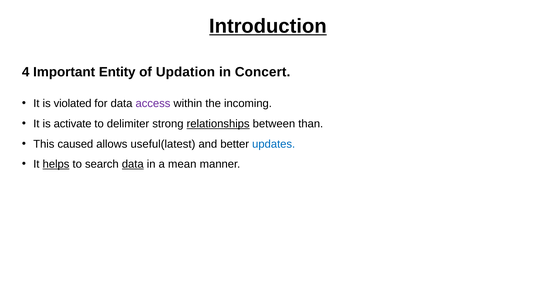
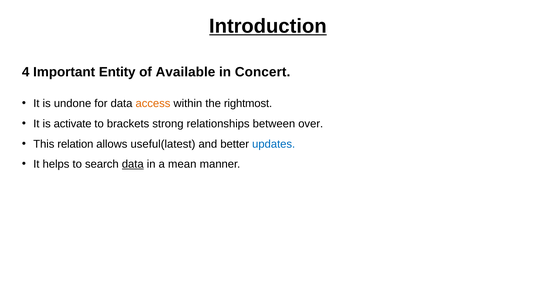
Updation: Updation -> Available
violated: violated -> undone
access colour: purple -> orange
incoming: incoming -> rightmost
delimiter: delimiter -> brackets
relationships underline: present -> none
than: than -> over
caused: caused -> relation
helps underline: present -> none
